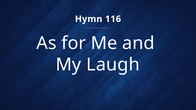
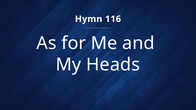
Laugh: Laugh -> Heads
